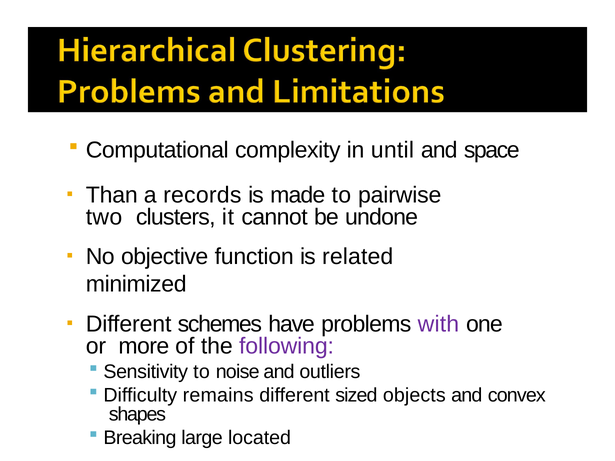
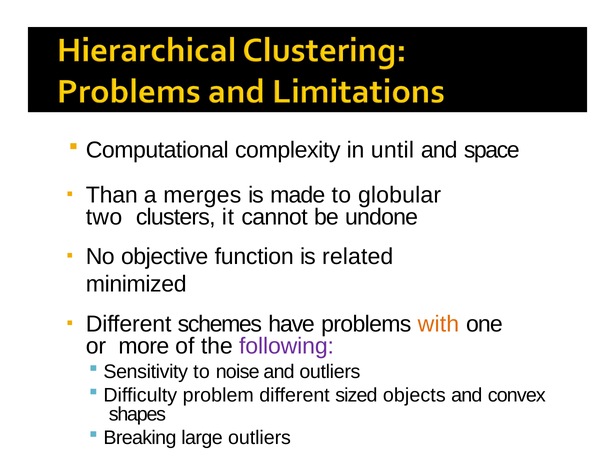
records: records -> merges
pairwise: pairwise -> globular
with colour: purple -> orange
remains: remains -> problem
large located: located -> outliers
